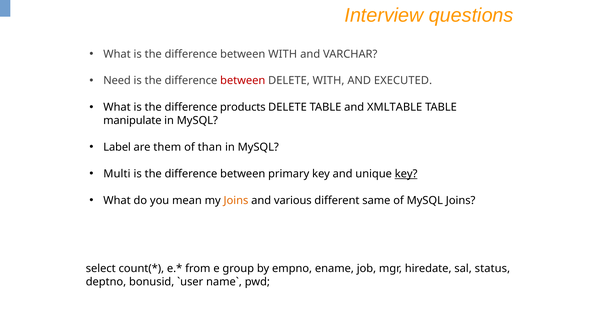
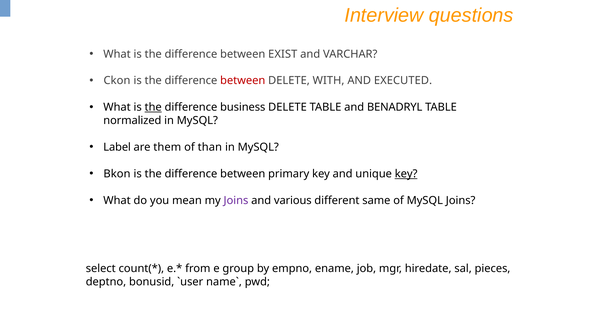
between WITH: WITH -> EXIST
Need: Need -> Ckon
the at (153, 107) underline: none -> present
products: products -> business
XMLTABLE: XMLTABLE -> BENADRYL
manipulate: manipulate -> normalized
Multi: Multi -> Bkon
Joins at (236, 201) colour: orange -> purple
status: status -> pieces
